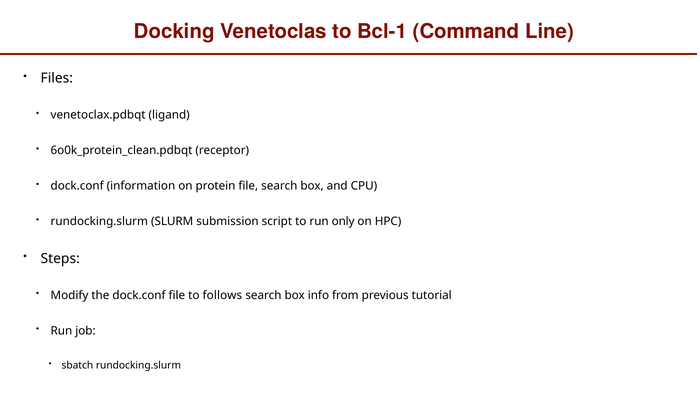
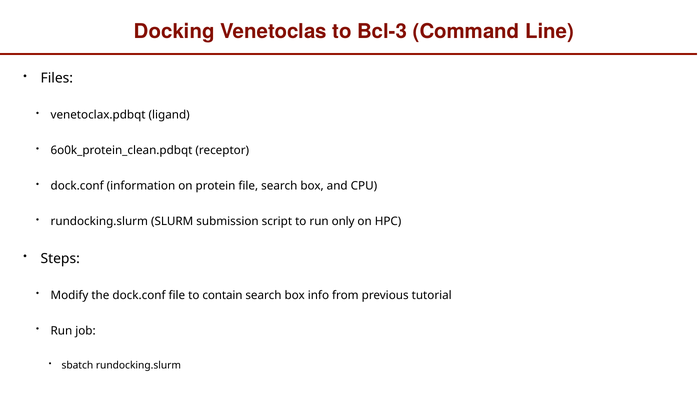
Bcl-1: Bcl-1 -> Bcl-3
follows: follows -> contain
